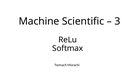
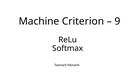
Scientific: Scientific -> Criterion
3: 3 -> 9
